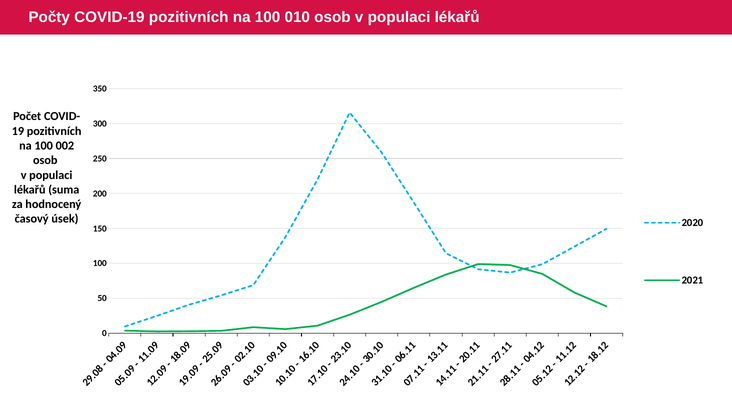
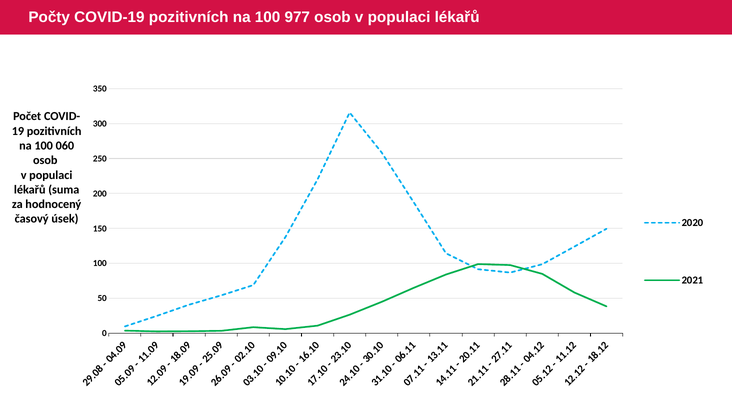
010: 010 -> 977
002: 002 -> 060
